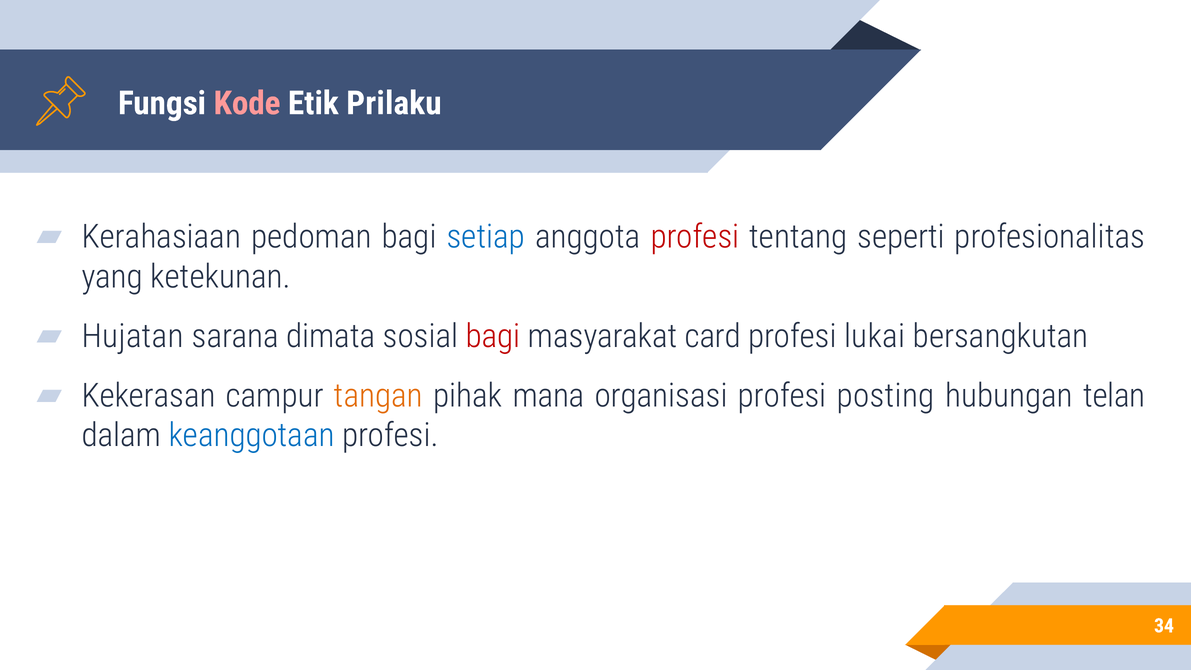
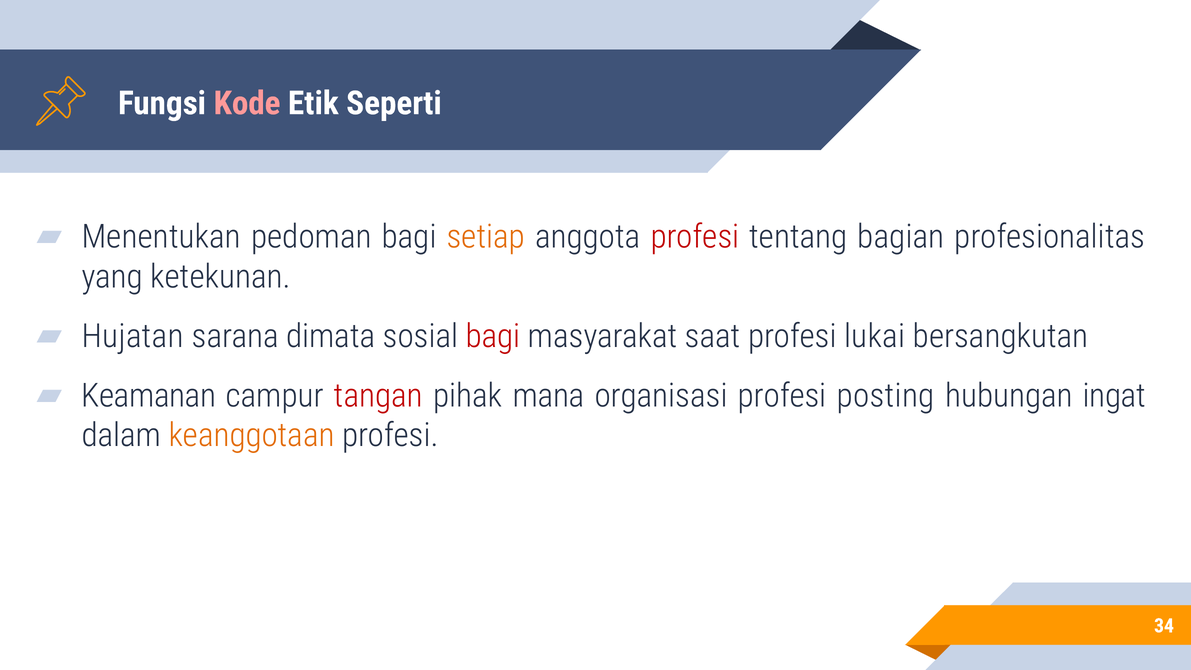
Prilaku: Prilaku -> Seperti
Kerahasiaan: Kerahasiaan -> Menentukan
setiap colour: blue -> orange
seperti: seperti -> bagian
card: card -> saat
Kekerasan: Kekerasan -> Keamanan
tangan colour: orange -> red
telan: telan -> ingat
keanggotaan colour: blue -> orange
